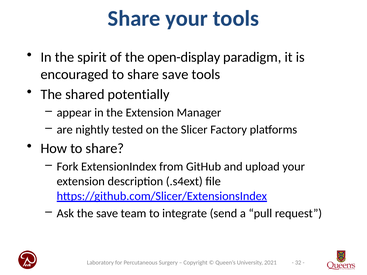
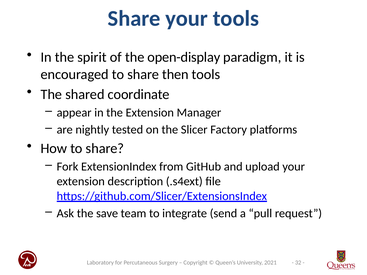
share save: save -> then
potentially: potentially -> coordinate
